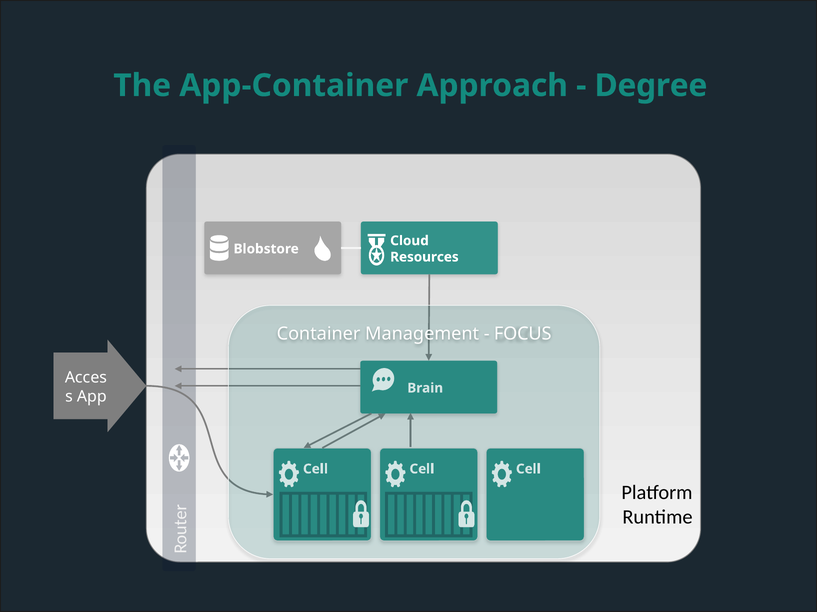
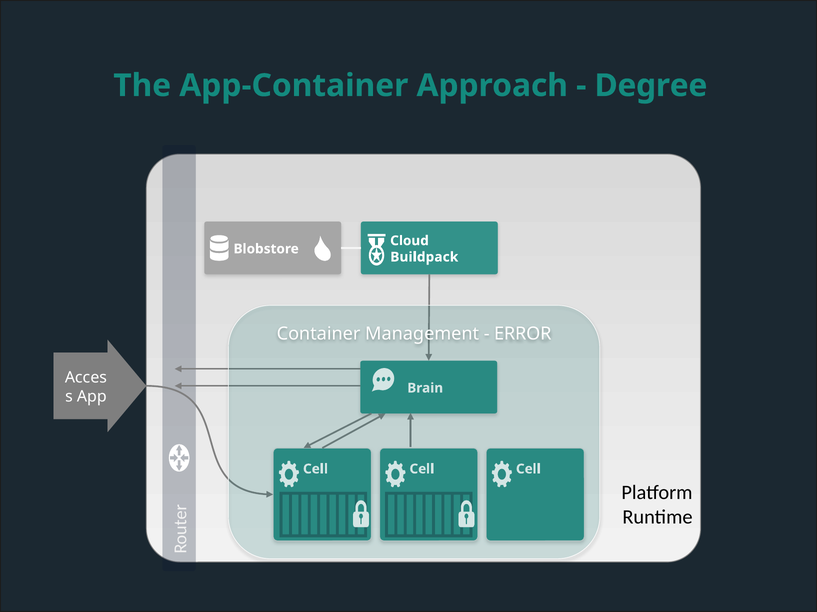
Resources: Resources -> Buildpack
FOCUS: FOCUS -> ERROR
